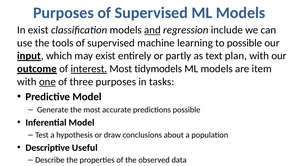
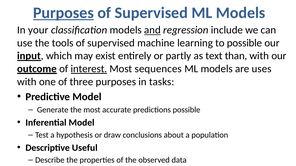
Purposes at (63, 13) underline: none -> present
In exist: exist -> your
plan: plan -> than
tidymodels: tidymodels -> sequences
item: item -> uses
one underline: present -> none
